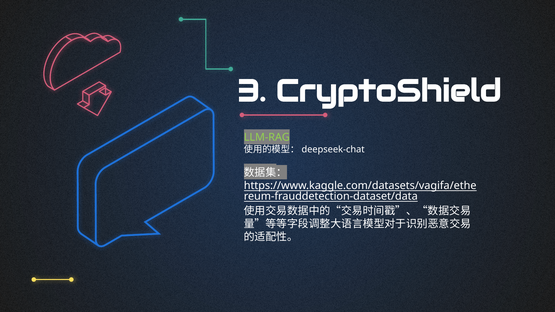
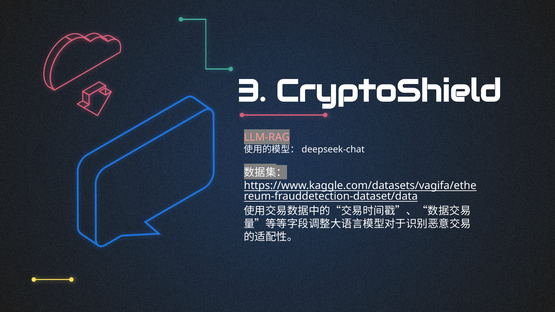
LLM-RAG colour: light green -> pink
